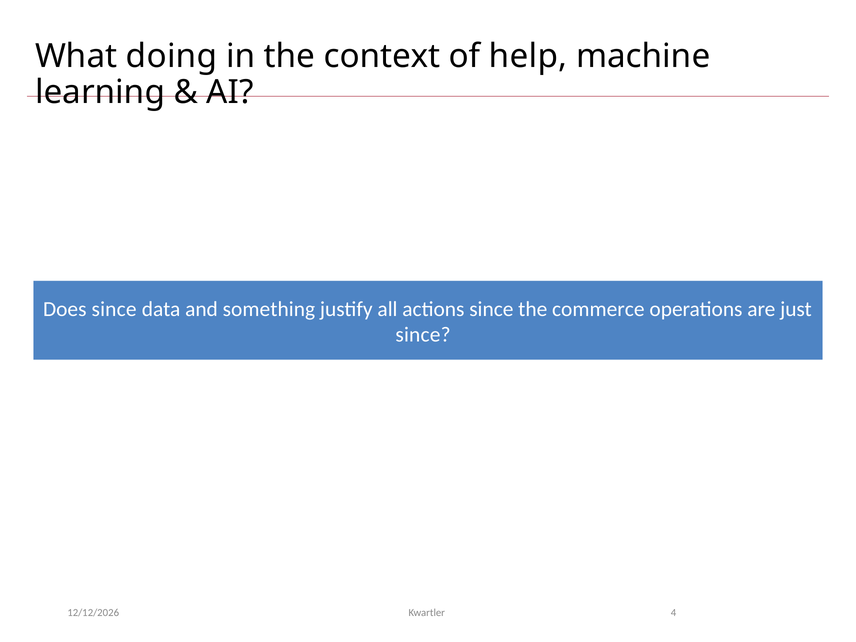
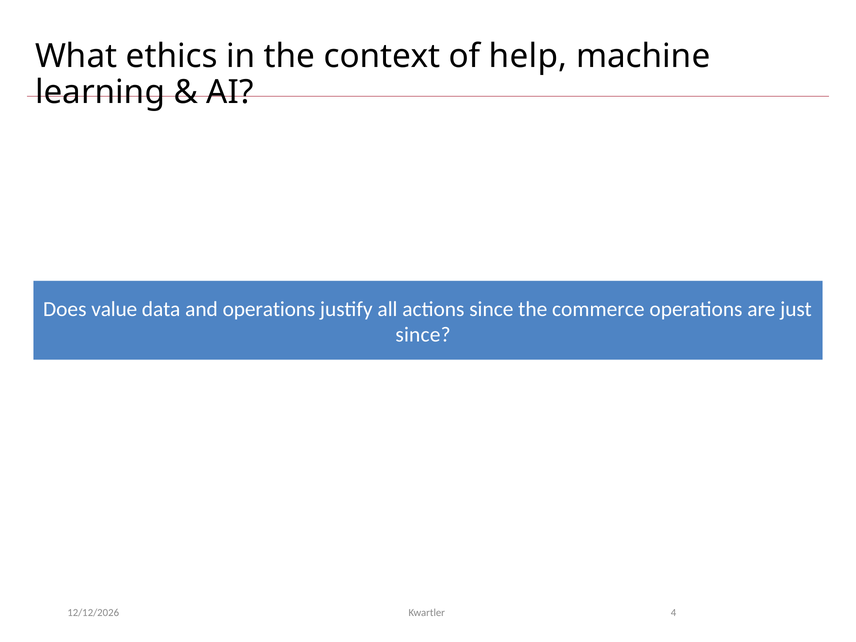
doing: doing -> ethics
Does since: since -> value
and something: something -> operations
